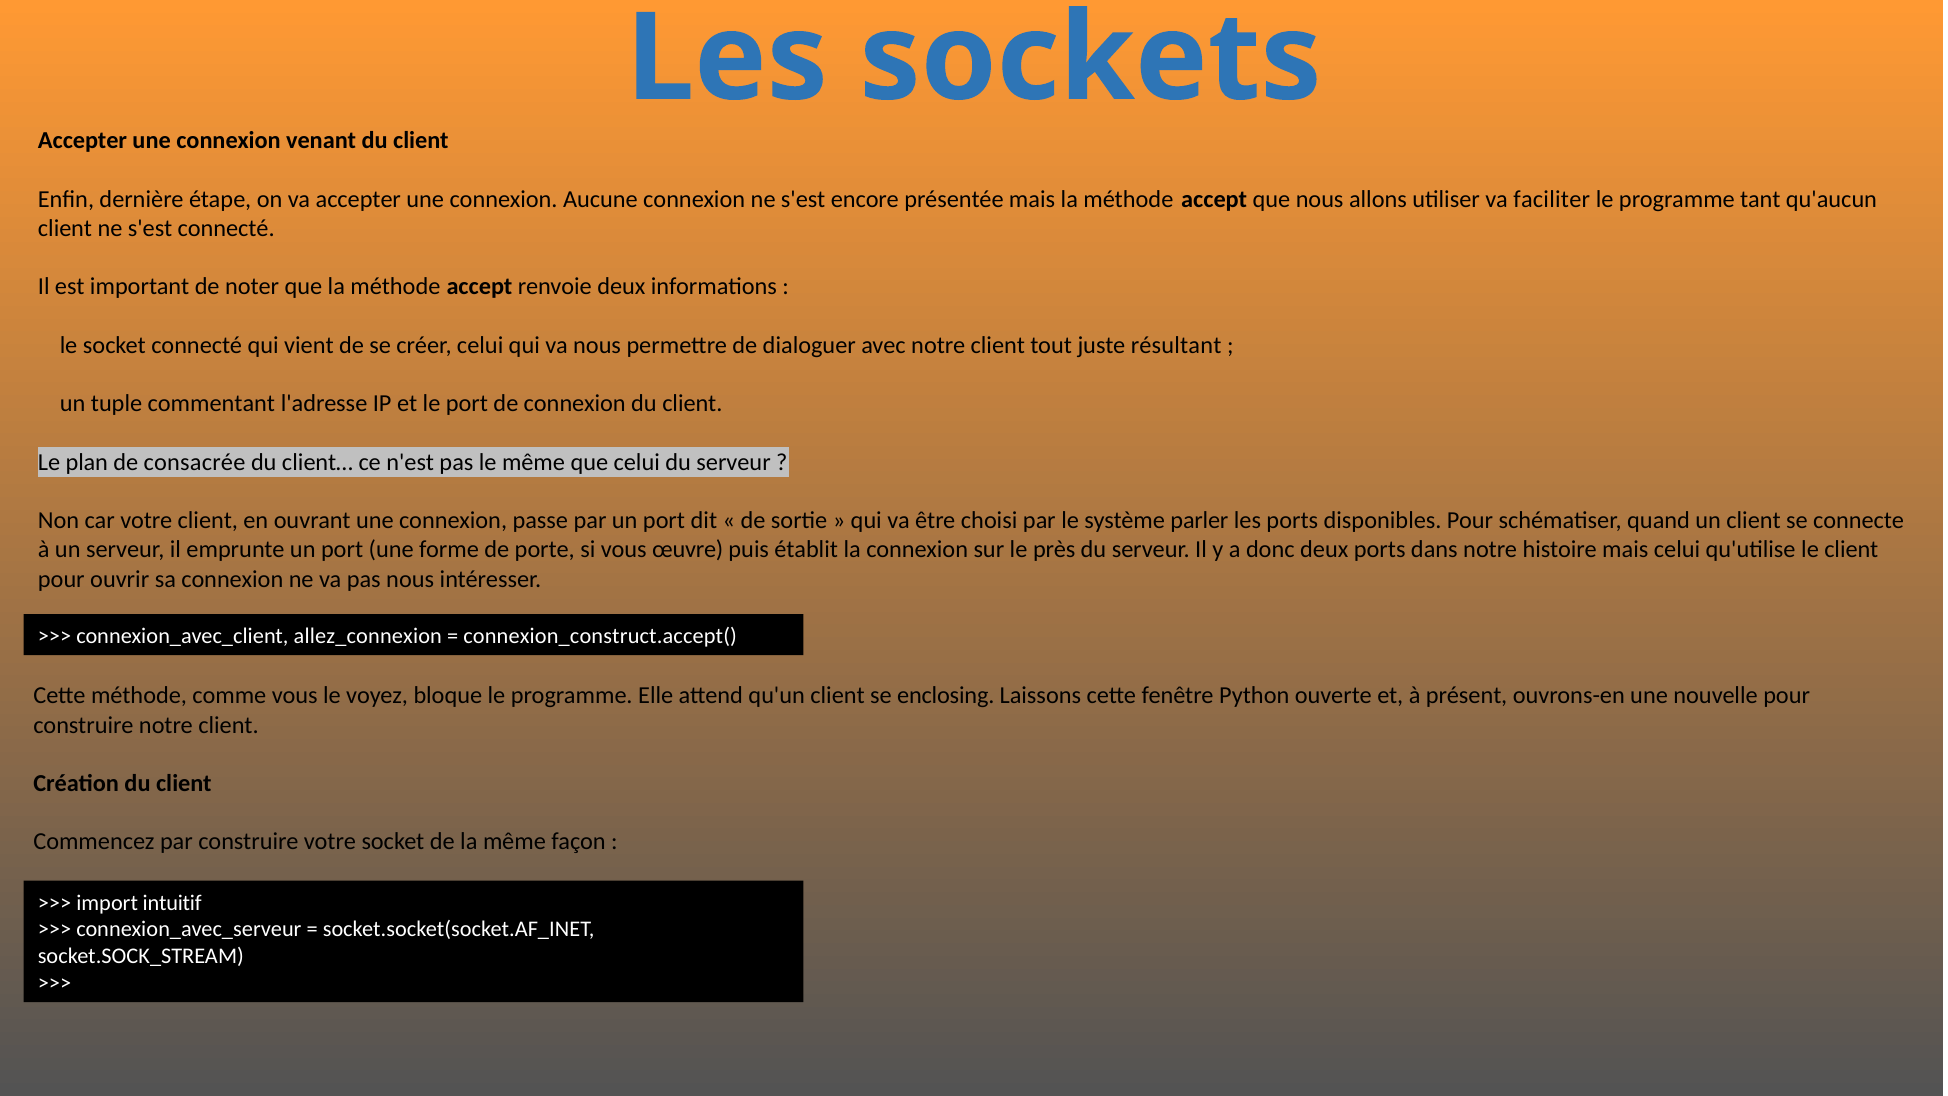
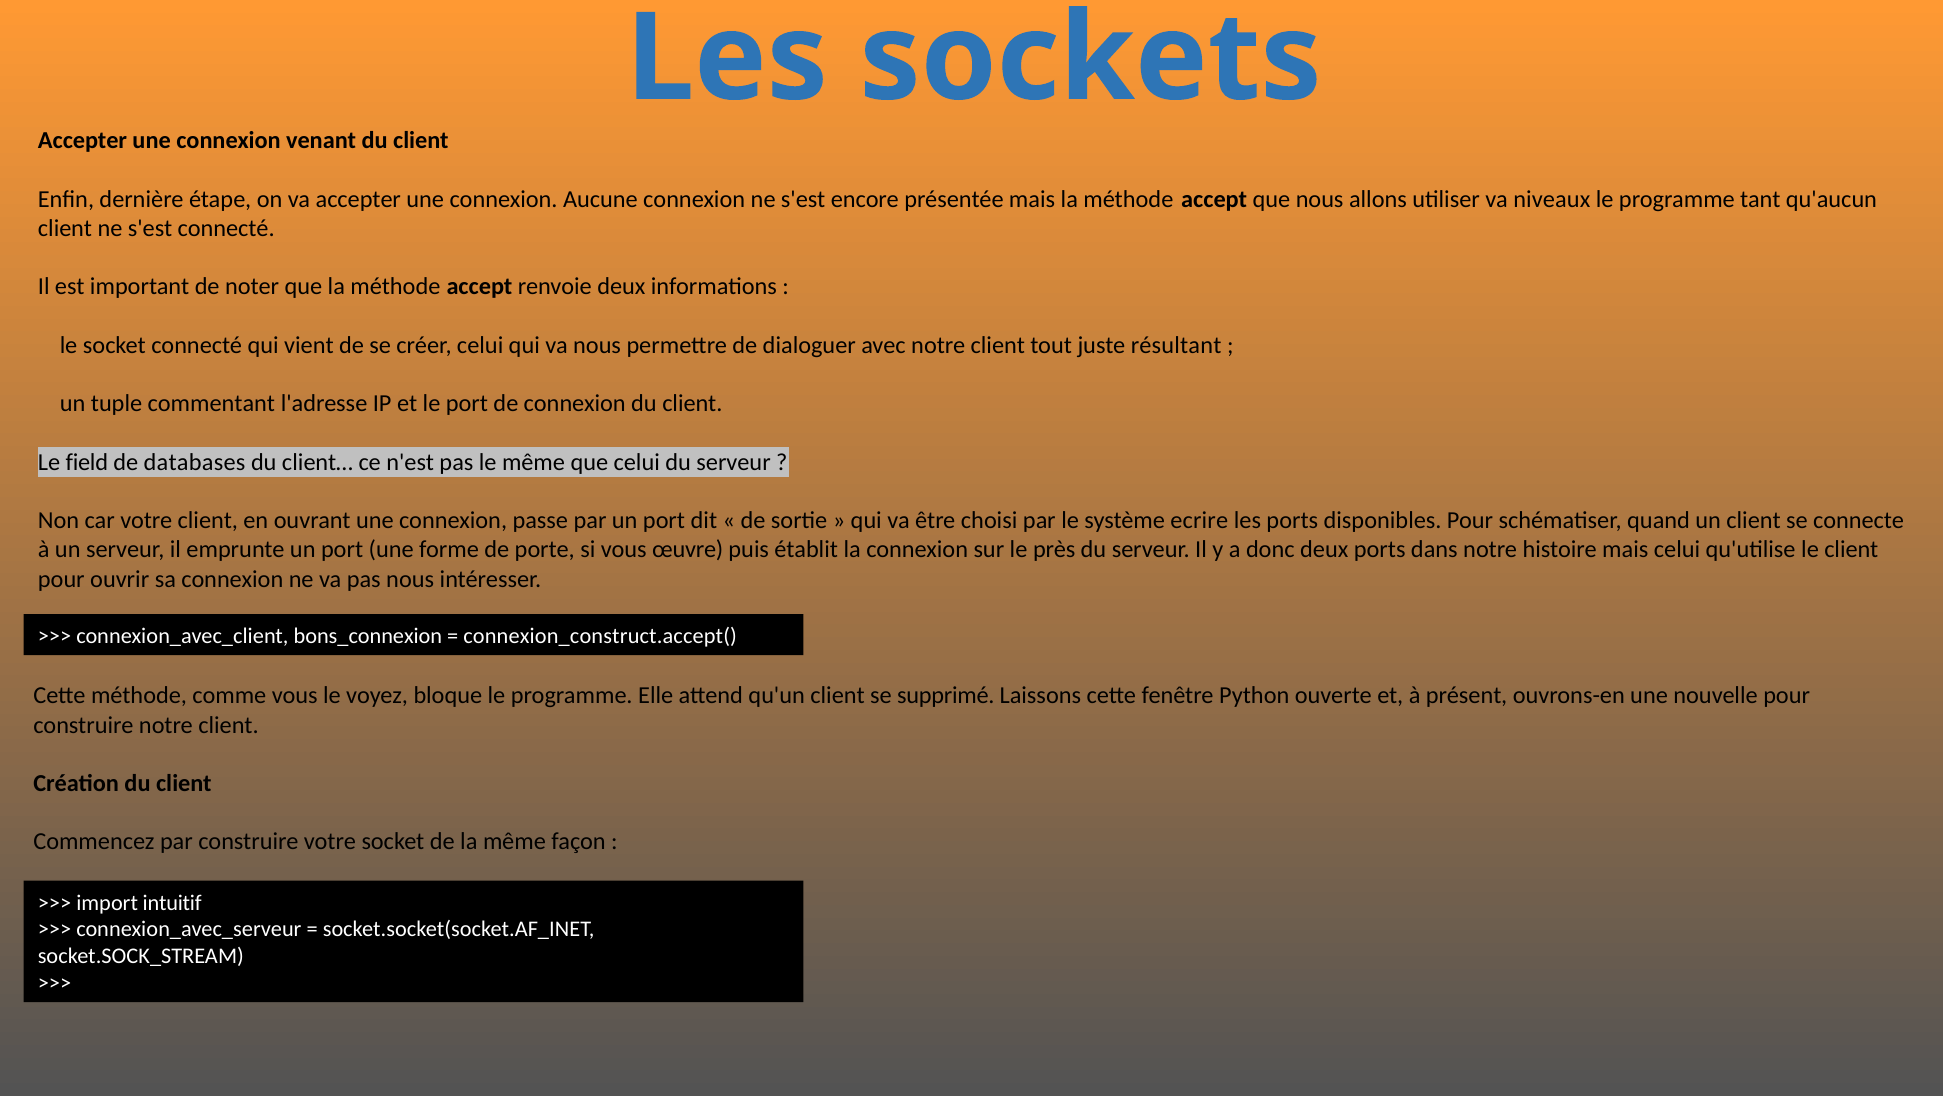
faciliter: faciliter -> niveaux
plan: plan -> field
consacrée: consacrée -> databases
parler: parler -> ecrire
allez_connexion: allez_connexion -> bons_connexion
enclosing: enclosing -> supprimé
